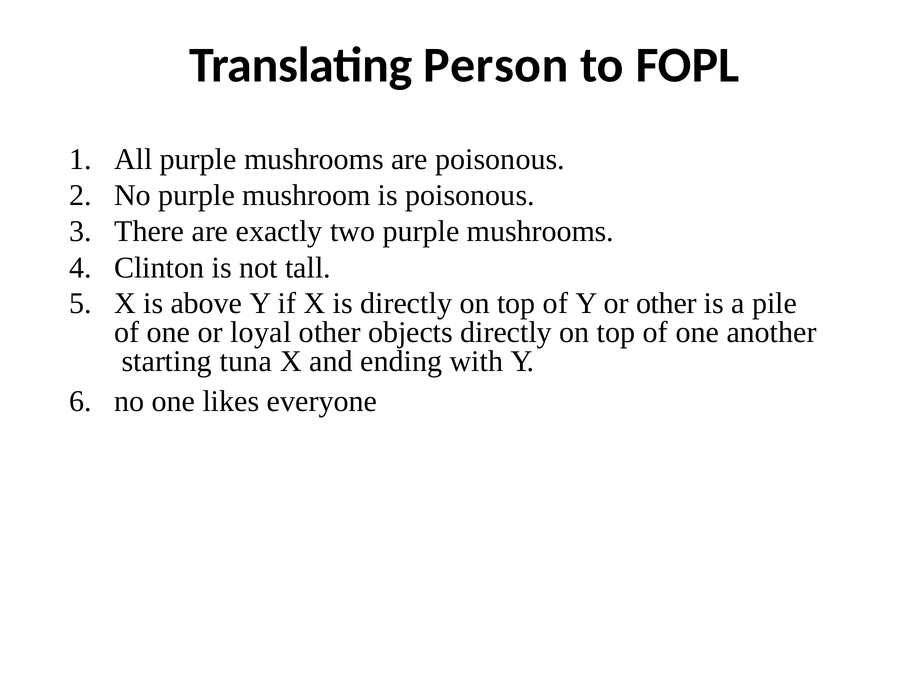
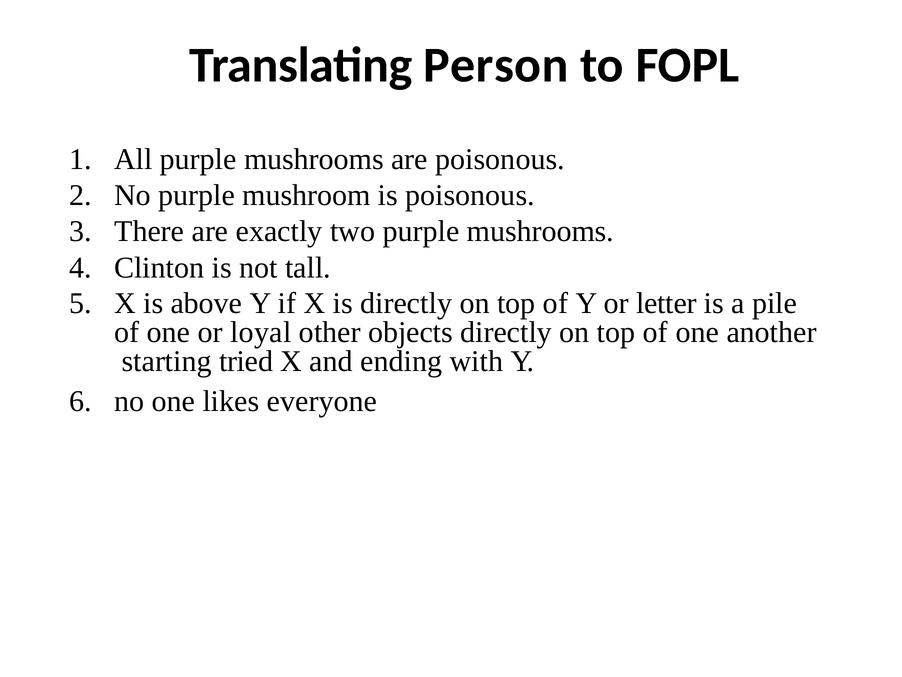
or other: other -> letter
tuna: tuna -> tried
